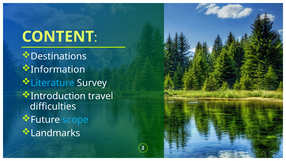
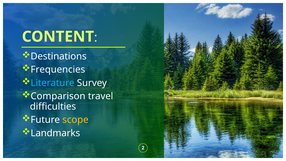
Information: Information -> Frequencies
Introduction: Introduction -> Comparison
scope colour: light blue -> yellow
